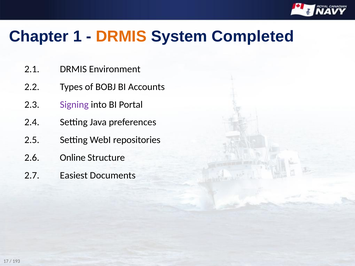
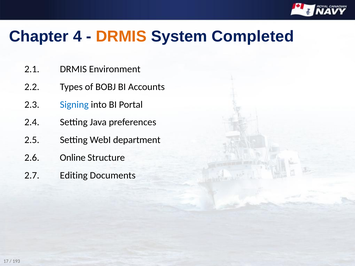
1: 1 -> 4
Signing colour: purple -> blue
repositories: repositories -> department
Easiest: Easiest -> Editing
